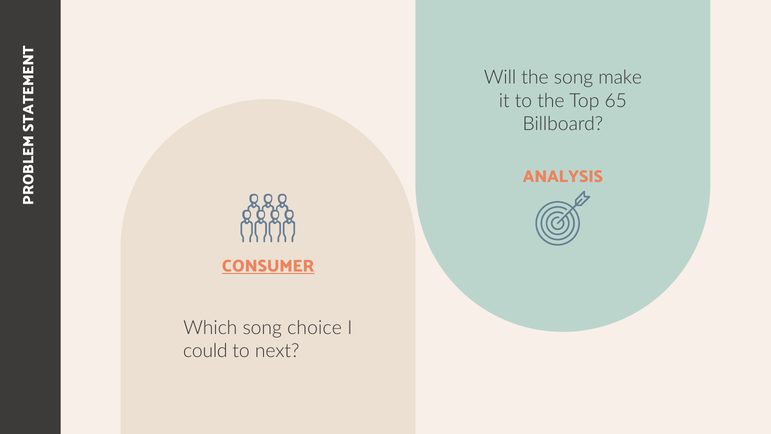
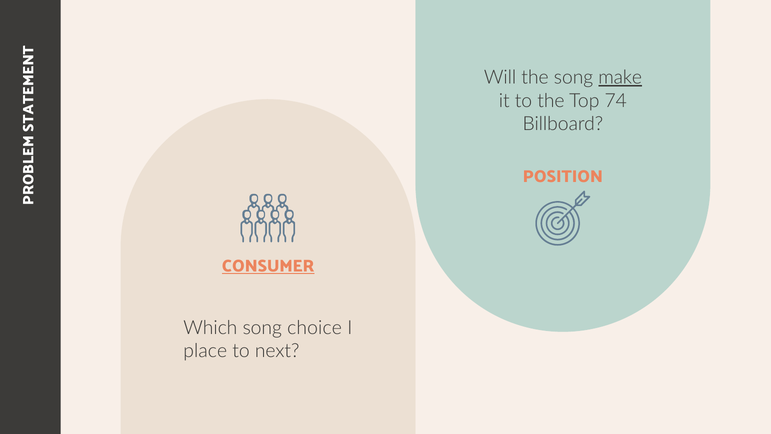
make underline: none -> present
65: 65 -> 74
ANALYSIS: ANALYSIS -> POSITION
could: could -> place
